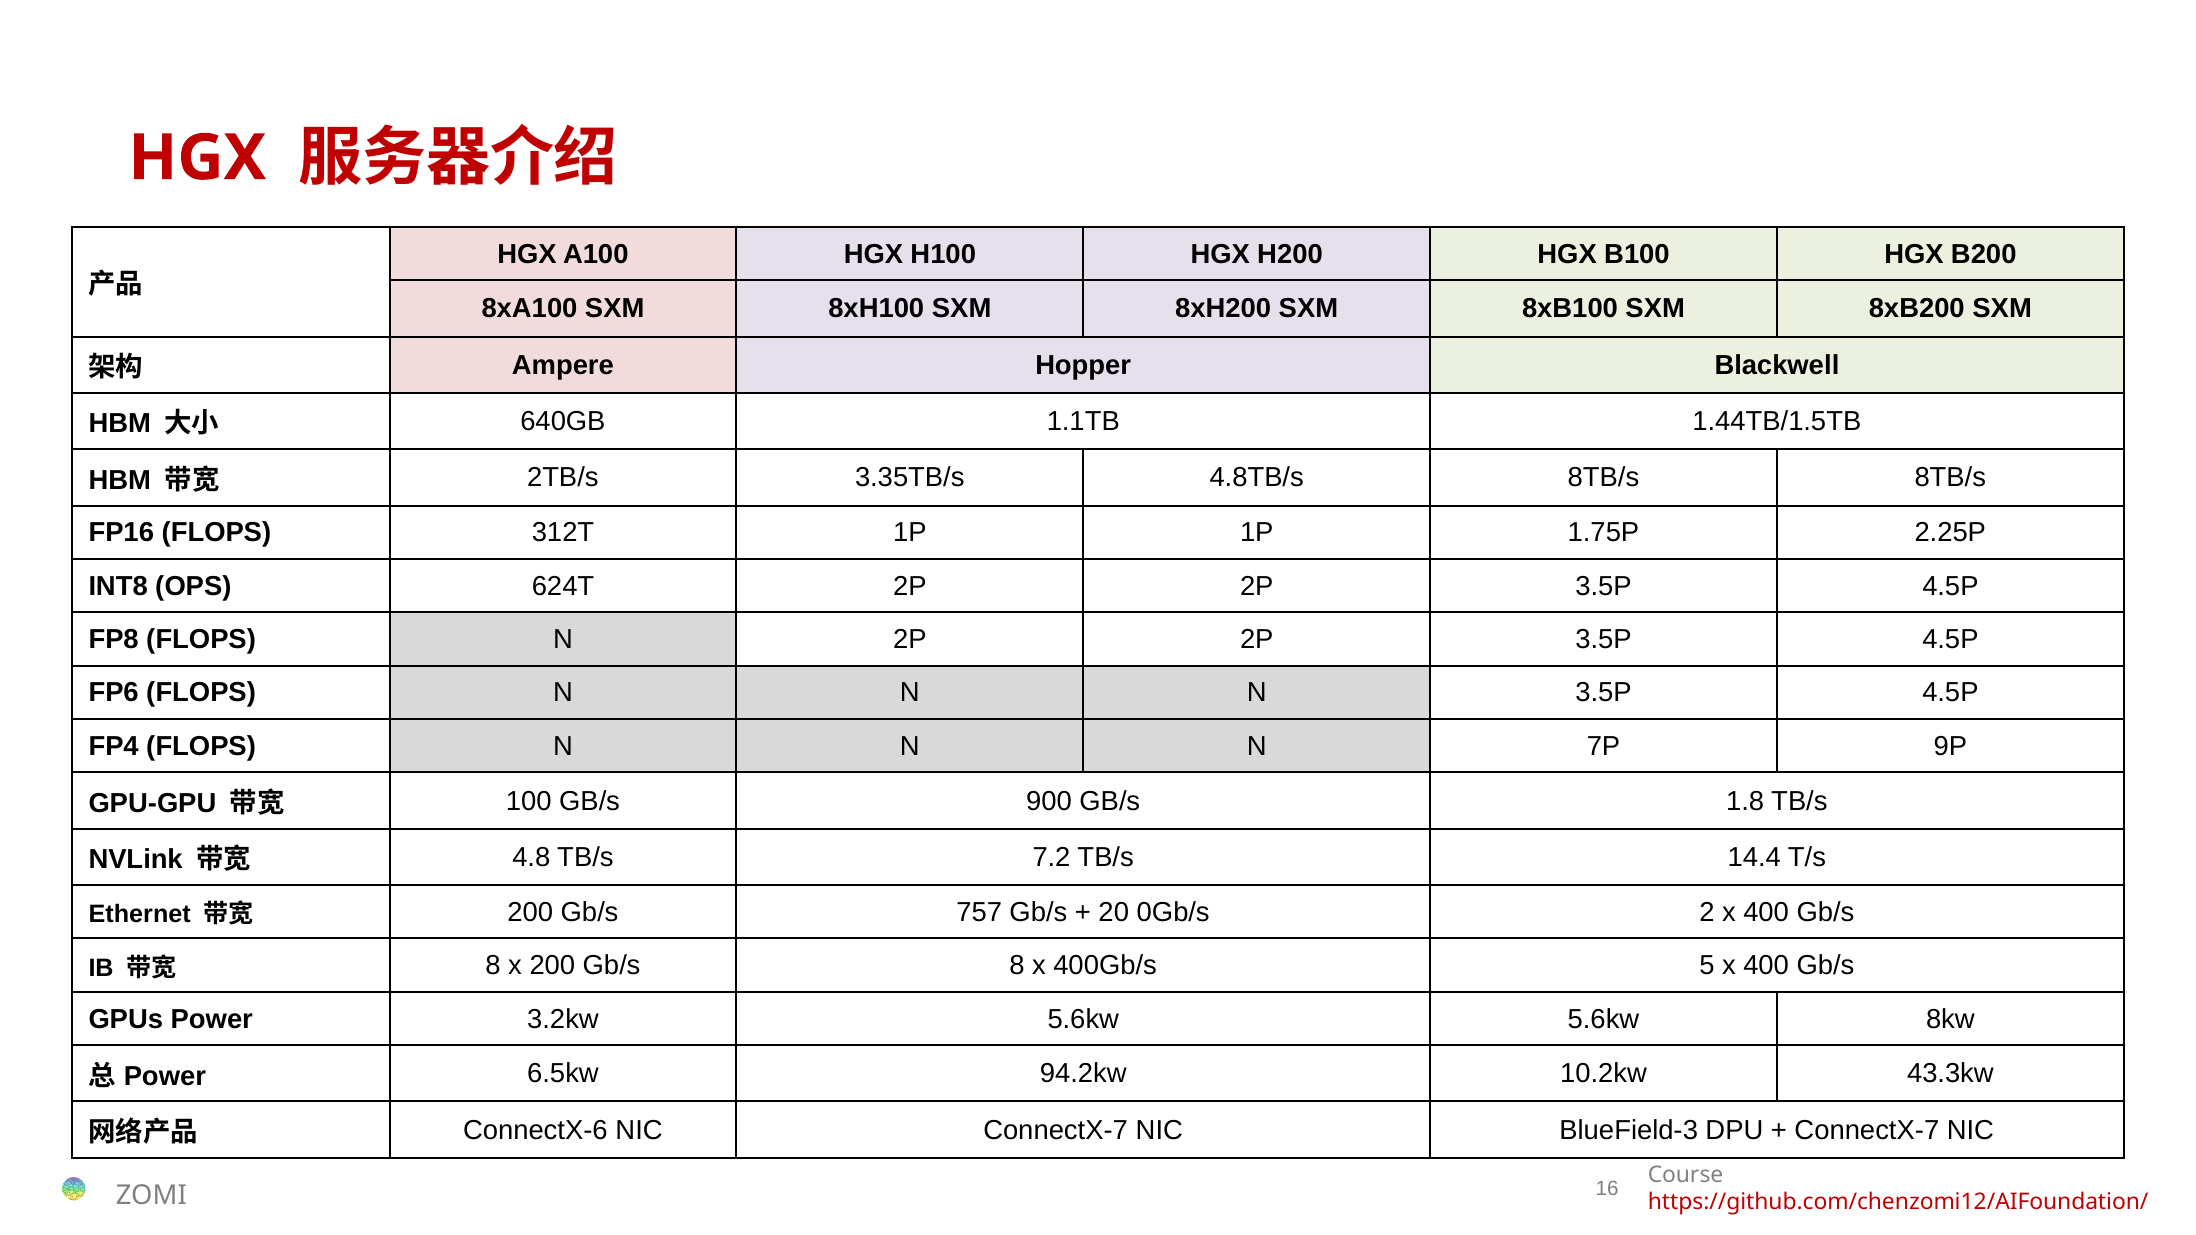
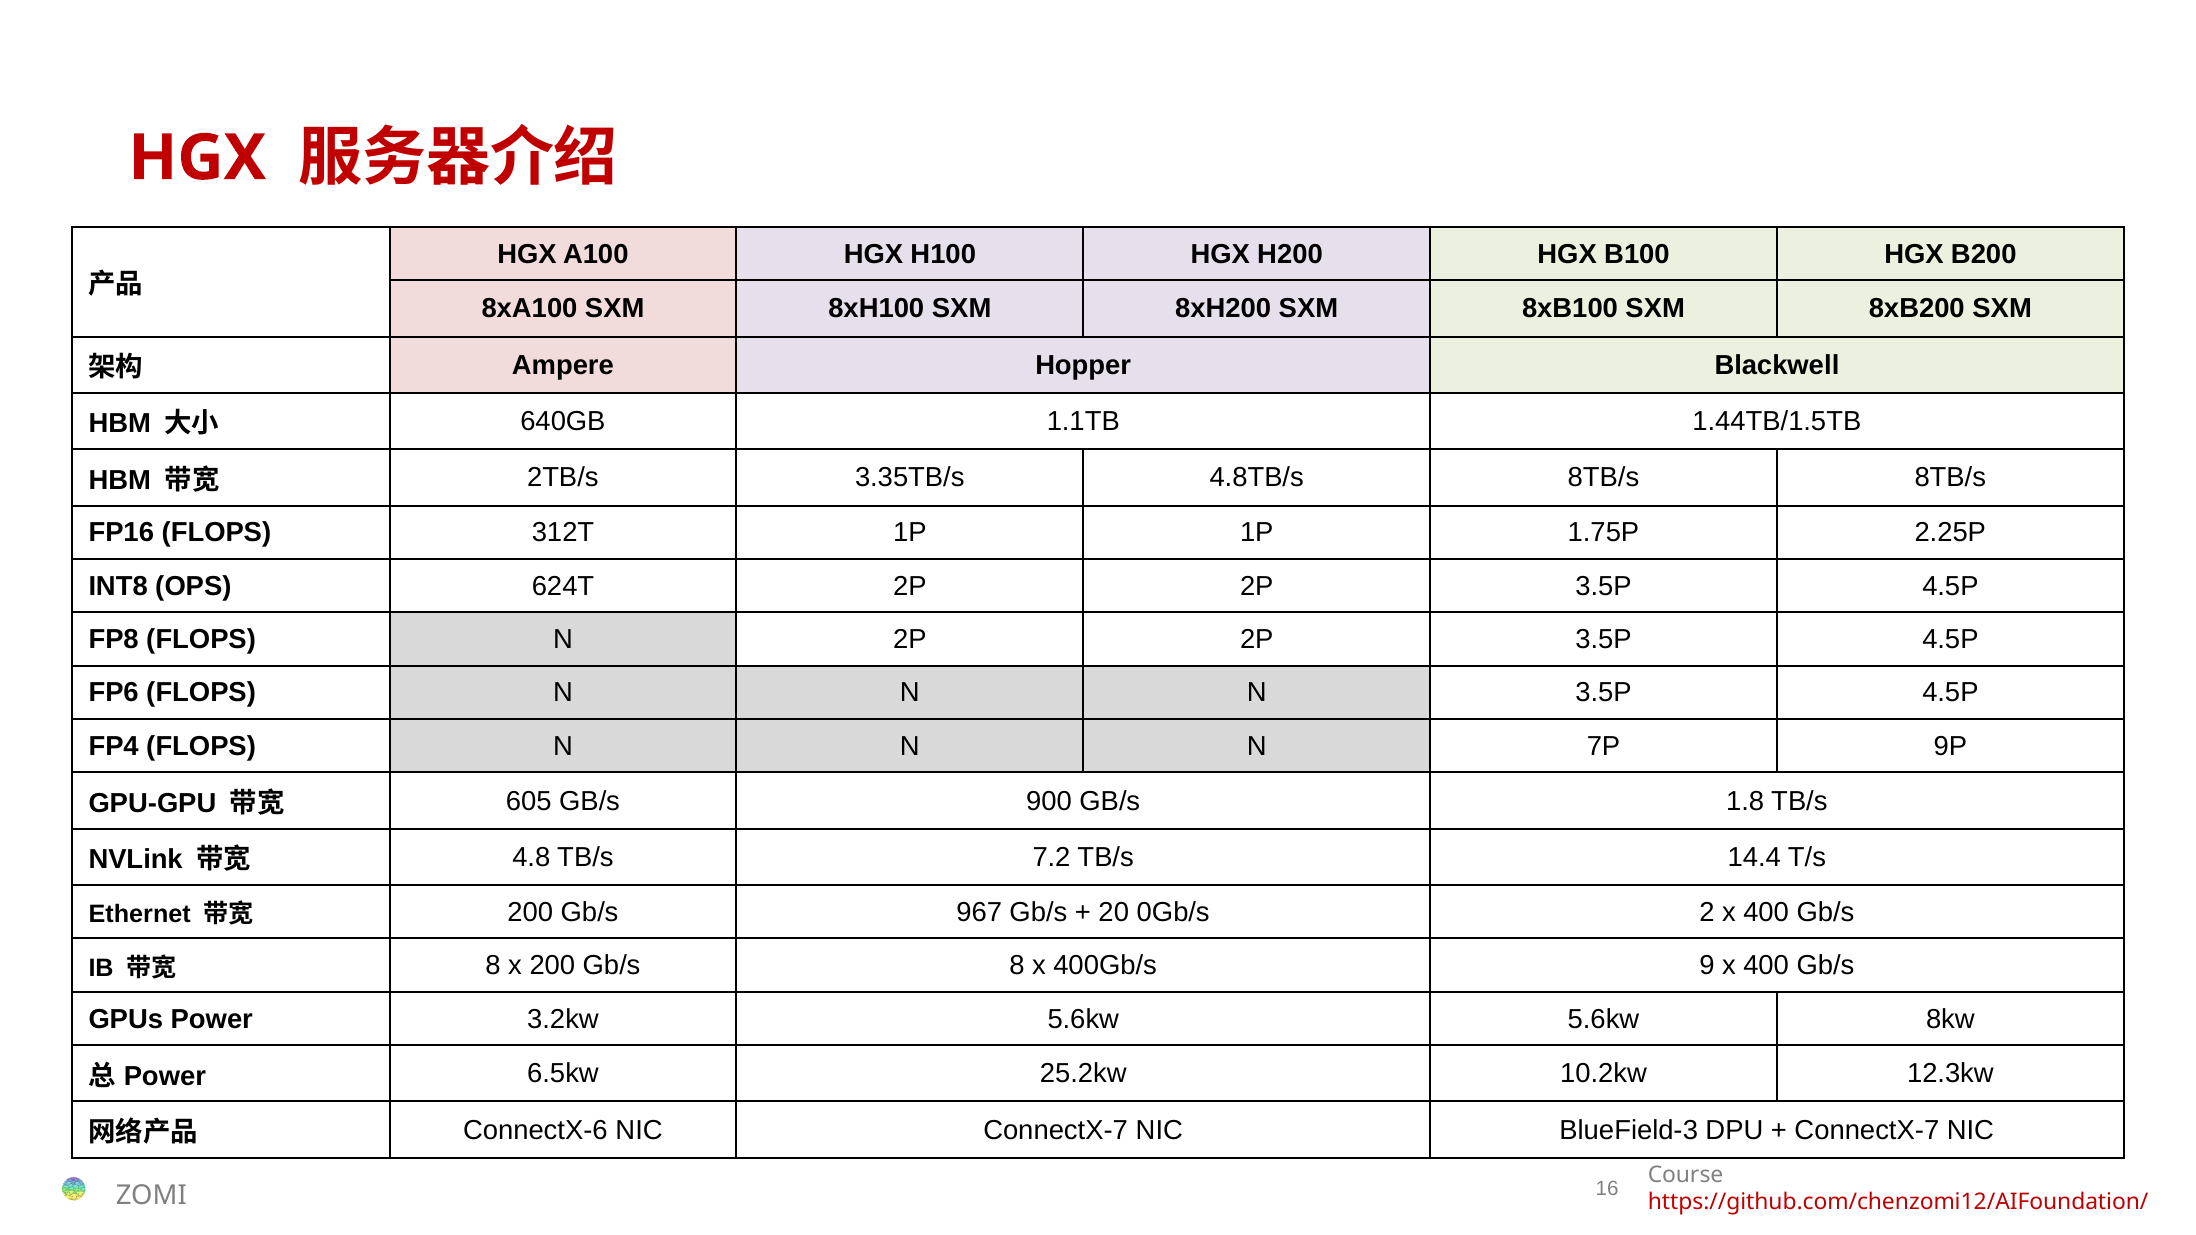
100: 100 -> 605
757: 757 -> 967
5: 5 -> 9
94.2kw: 94.2kw -> 25.2kw
43.3kw: 43.3kw -> 12.3kw
